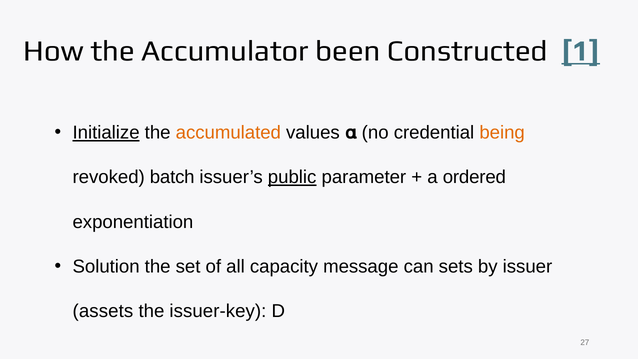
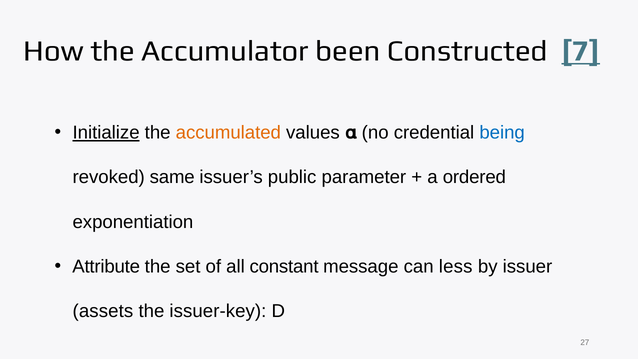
1: 1 -> 7
being colour: orange -> blue
batch: batch -> same
public underline: present -> none
Solution: Solution -> Attribute
capacity: capacity -> constant
sets: sets -> less
